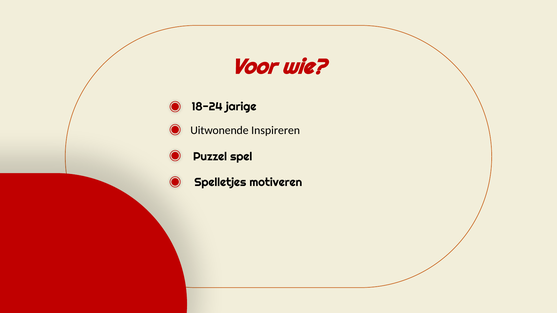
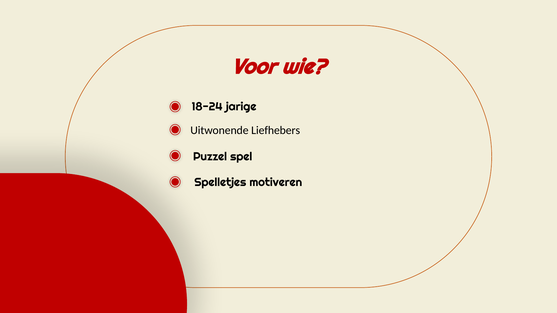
Inspireren: Inspireren -> Liefhebers
